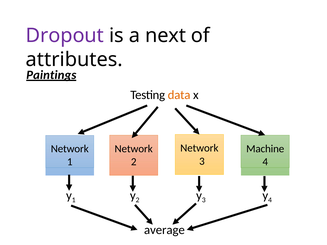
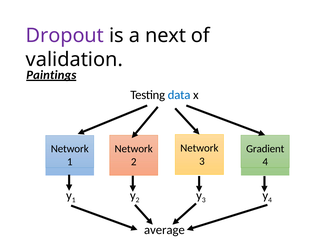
attributes: attributes -> validation
data colour: orange -> blue
Machine: Machine -> Gradient
